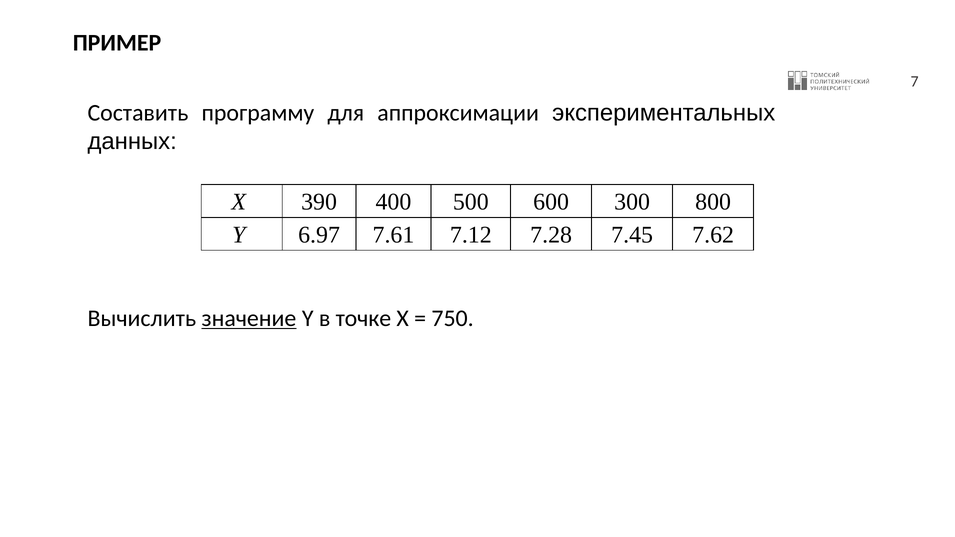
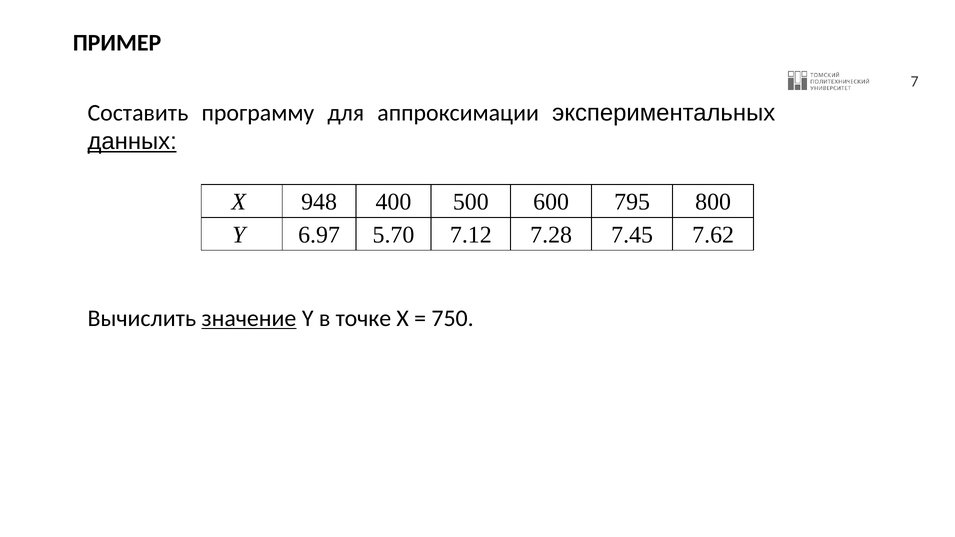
данных underline: none -> present
390: 390 -> 948
300: 300 -> 795
7.61: 7.61 -> 5.70
